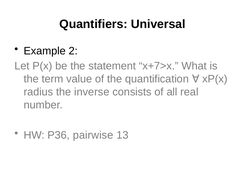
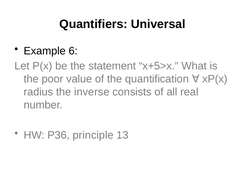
2: 2 -> 6
x+7>x: x+7>x -> x+5>x
term: term -> poor
pairwise: pairwise -> principle
